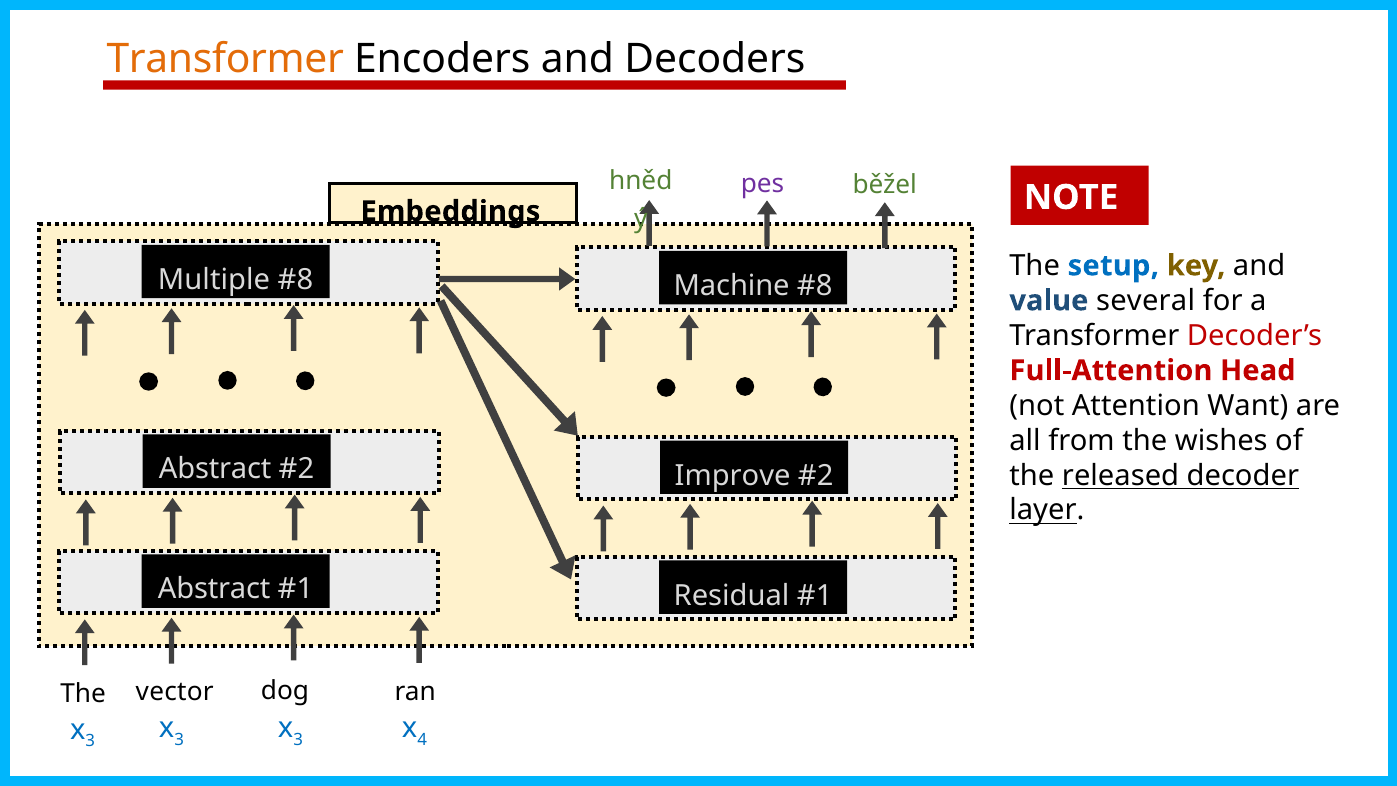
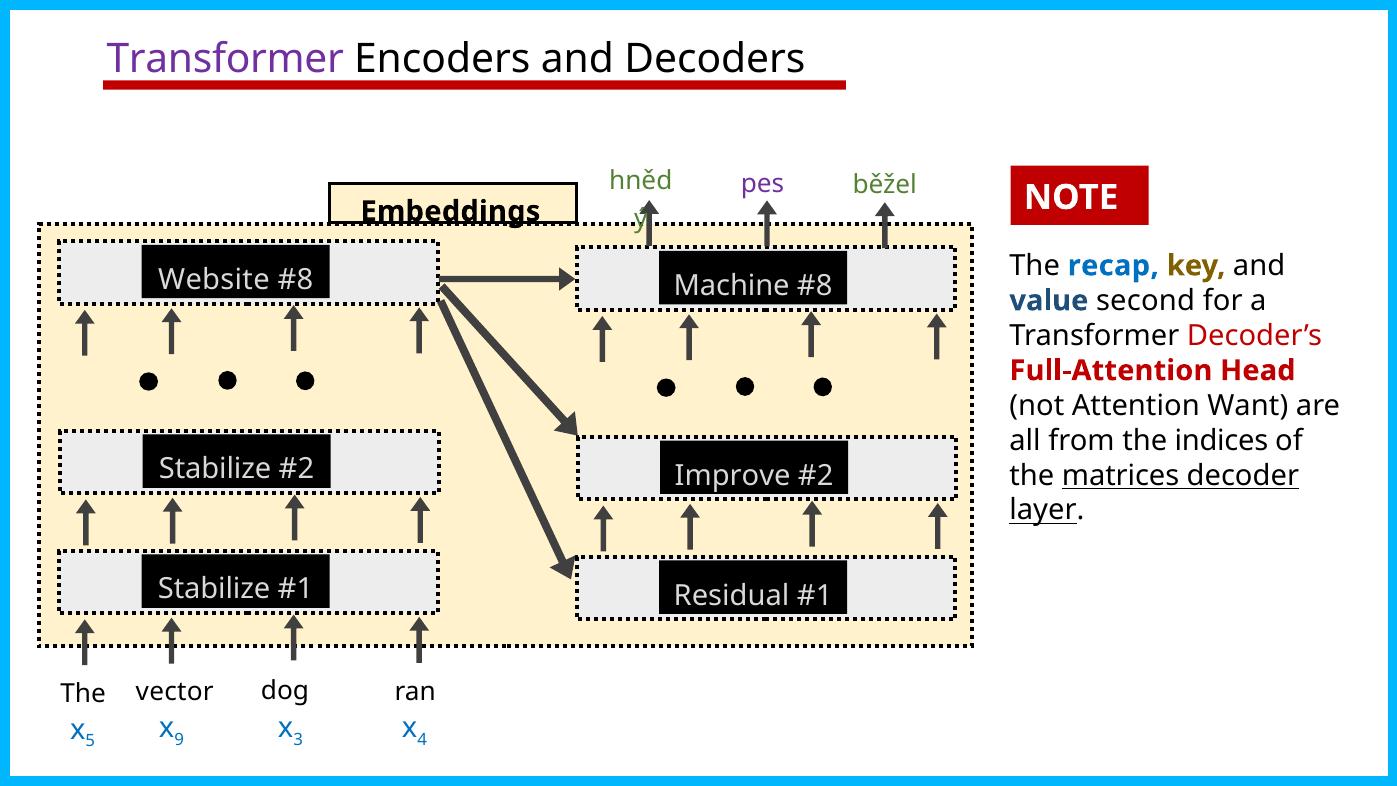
Transformer at (225, 59) colour: orange -> purple
Multiple: Multiple -> Website
setup: setup -> recap
several: several -> second
wishes: wishes -> indices
Abstract at (215, 469): Abstract -> Stabilize
released: released -> matrices
Abstract at (214, 589): Abstract -> Stabilize
3 at (90, 741): 3 -> 5
3 at (179, 739): 3 -> 9
